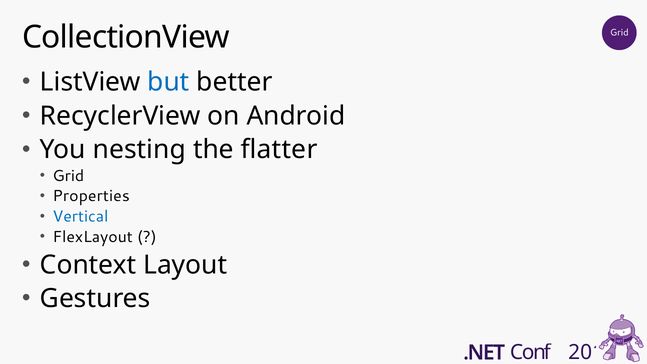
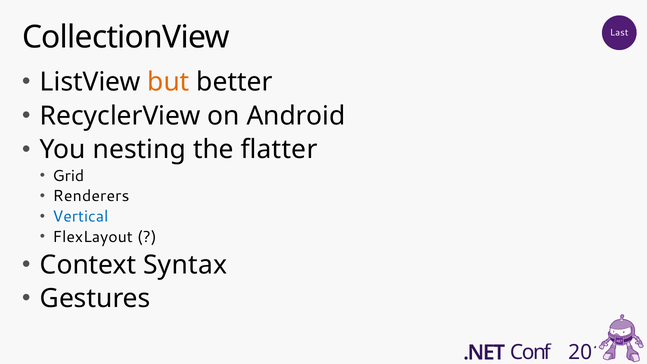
CollectionView Grid: Grid -> Last
but colour: blue -> orange
Properties: Properties -> Renderers
Layout: Layout -> Syntax
